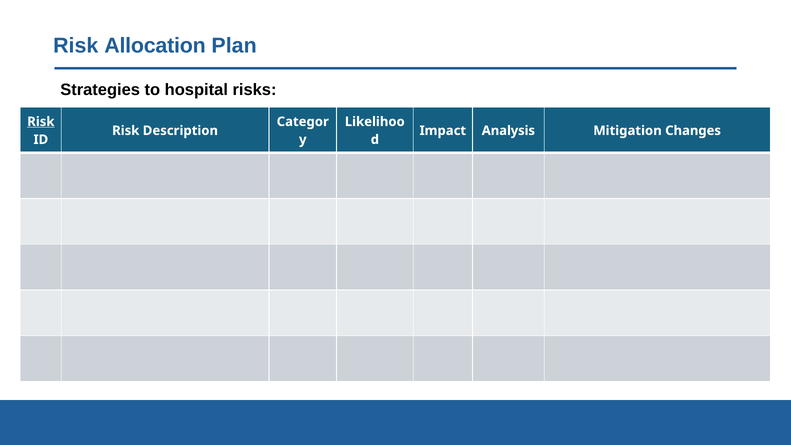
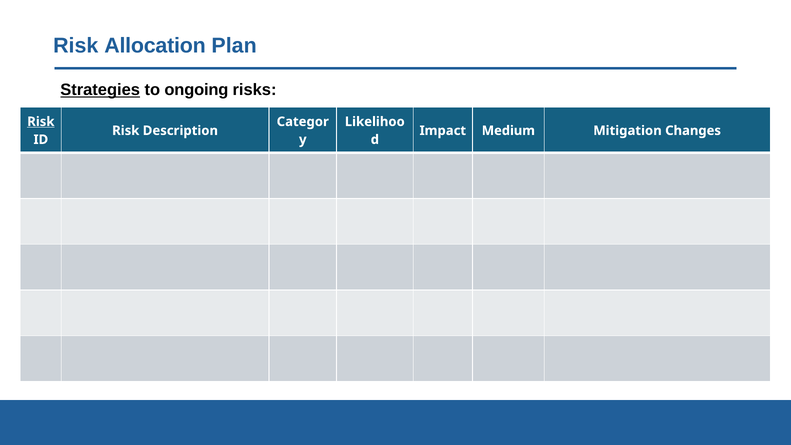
Strategies underline: none -> present
hospital: hospital -> ongoing
Analysis: Analysis -> Medium
